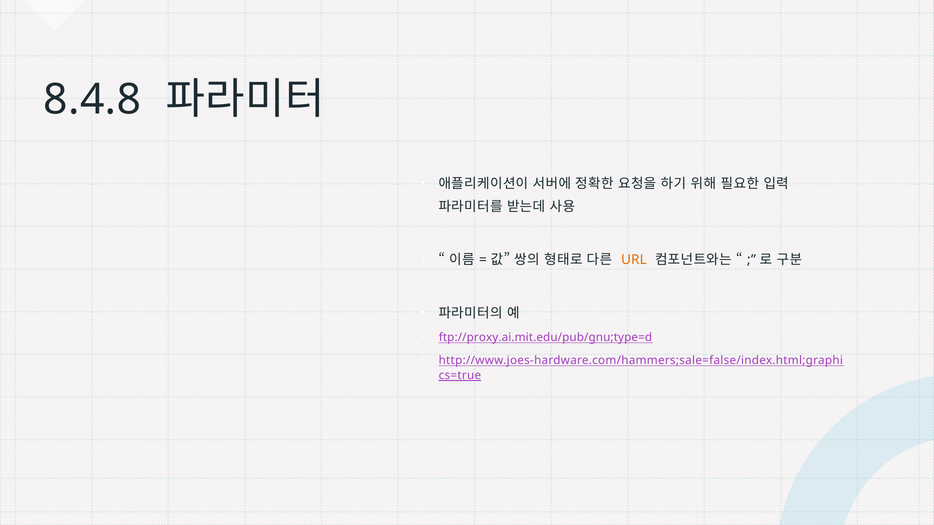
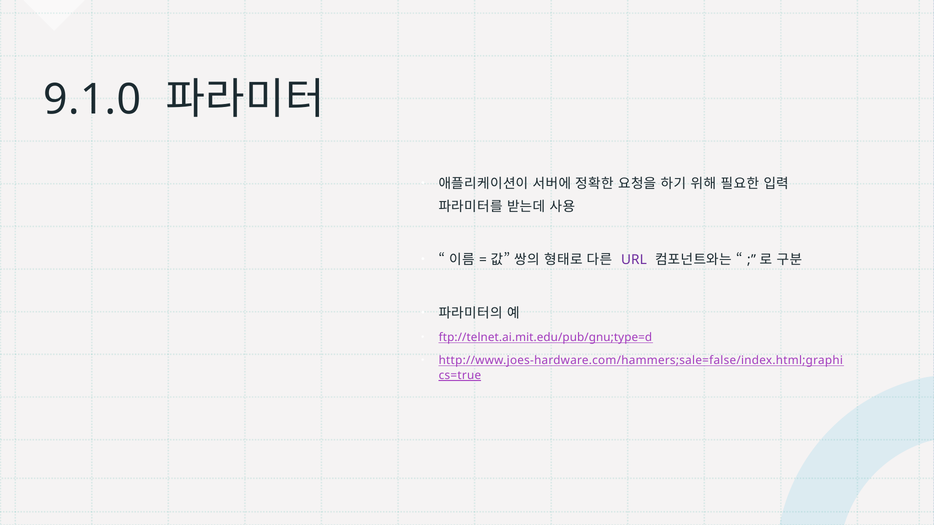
8.4.8: 8.4.8 -> 9.1.0
URL colour: orange -> purple
ftp://proxy.ai.mit.edu/pub/gnu;type=d: ftp://proxy.ai.mit.edu/pub/gnu;type=d -> ftp://telnet.ai.mit.edu/pub/gnu;type=d
